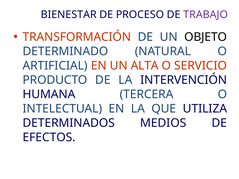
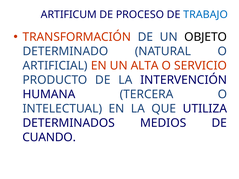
BIENESTAR: BIENESTAR -> ARTIFICUM
TRABAJO colour: purple -> blue
EFECTOS: EFECTOS -> CUANDO
